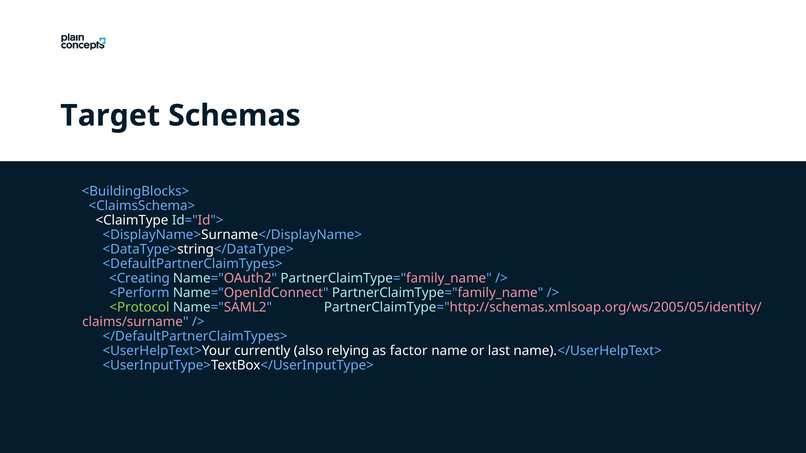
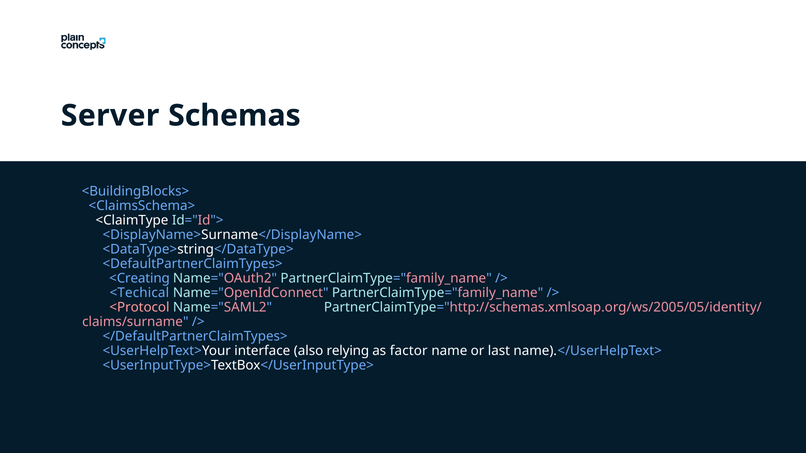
Target: Target -> Server
<Perform: <Perform -> <Techical
<Protocol colour: light green -> pink
currently: currently -> interface
